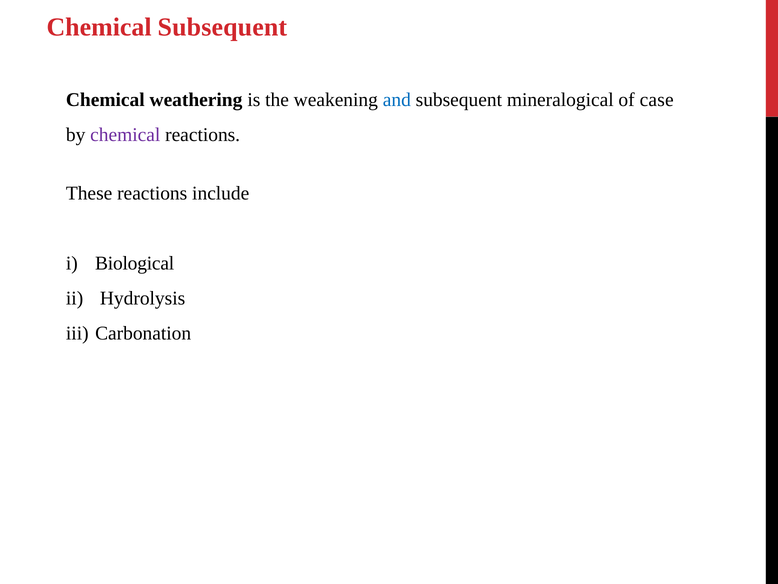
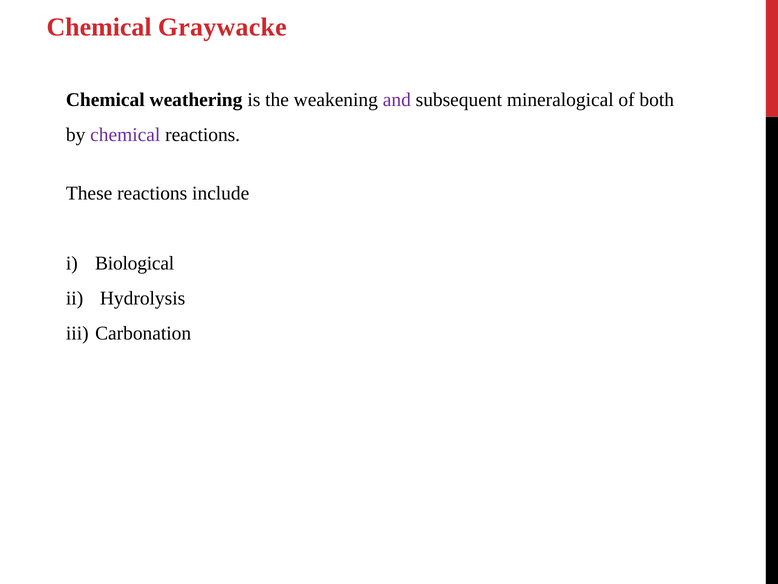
Chemical Subsequent: Subsequent -> Graywacke
and colour: blue -> purple
case: case -> both
